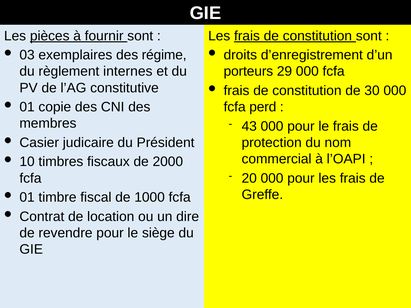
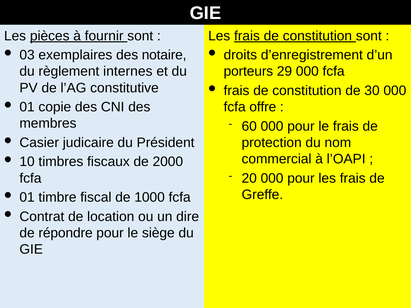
régime: régime -> notaire
perd: perd -> offre
43: 43 -> 60
revendre: revendre -> répondre
